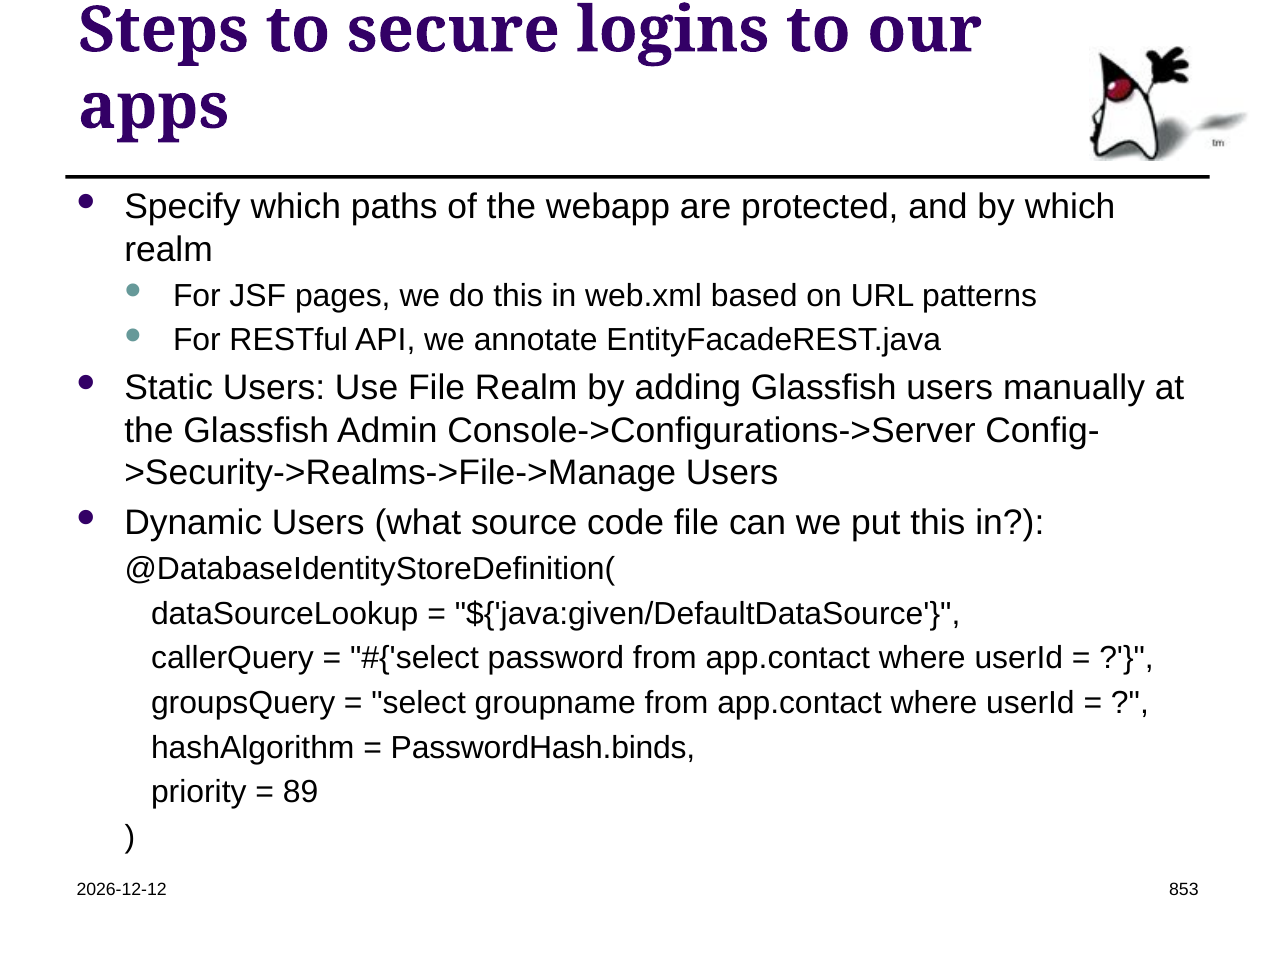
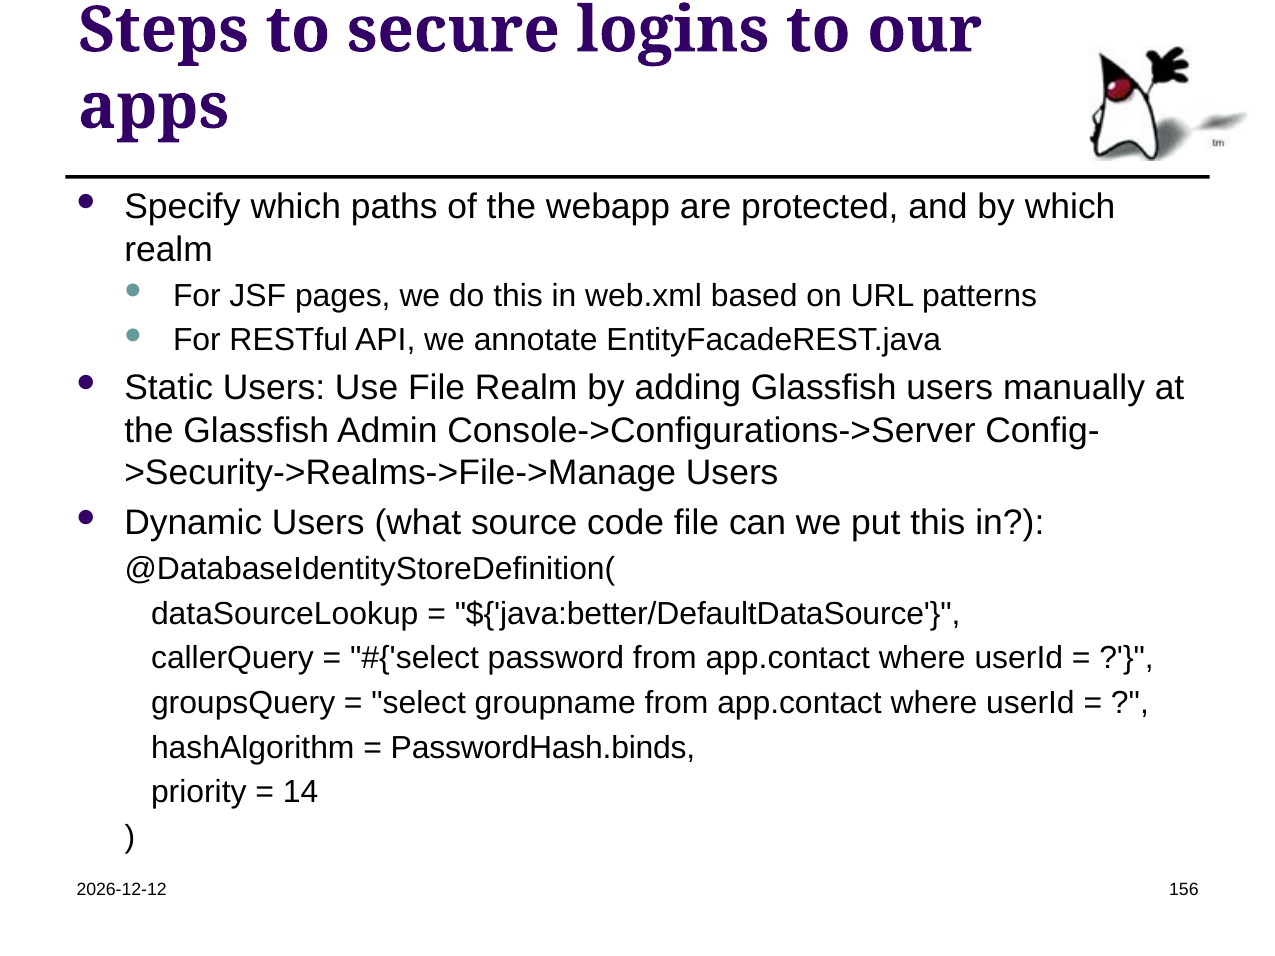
${'java:given/DefaultDataSource: ${'java:given/DefaultDataSource -> ${'java:better/DefaultDataSource
89: 89 -> 14
853: 853 -> 156
